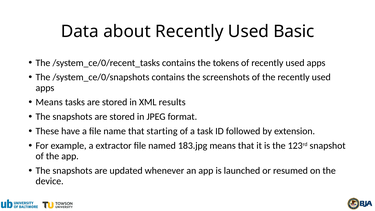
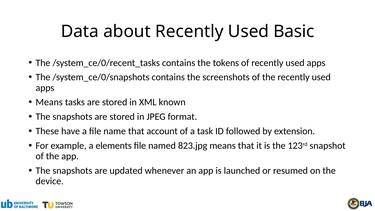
results: results -> known
starting: starting -> account
extractor: extractor -> elements
183.jpg: 183.jpg -> 823.jpg
